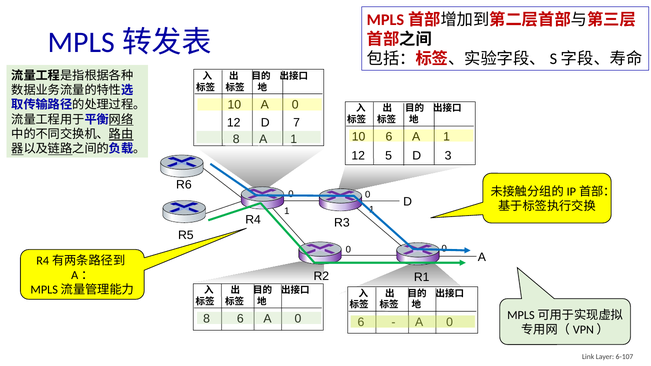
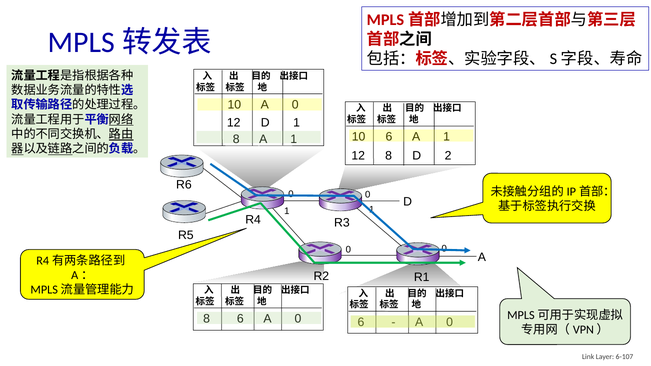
D 7: 7 -> 1
12 5: 5 -> 8
3: 3 -> 2
